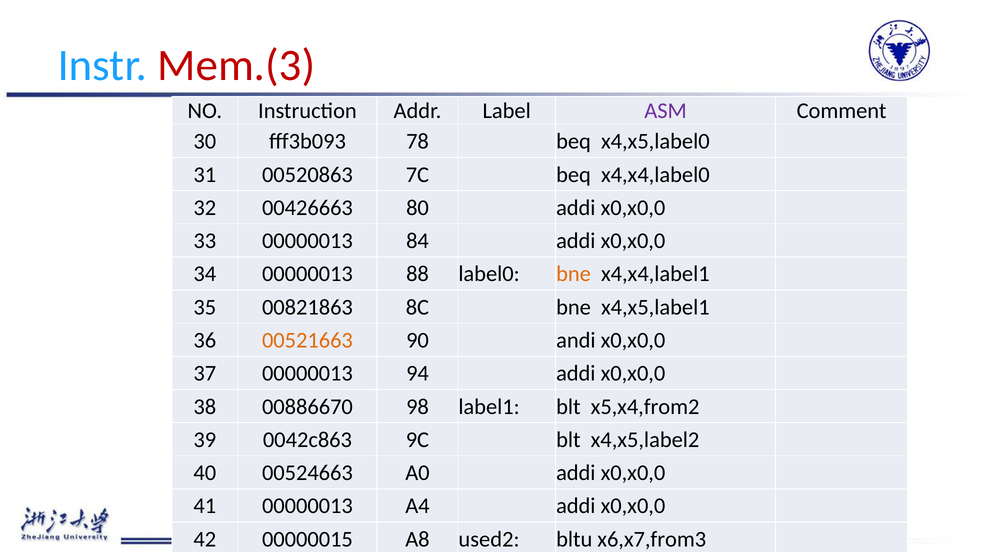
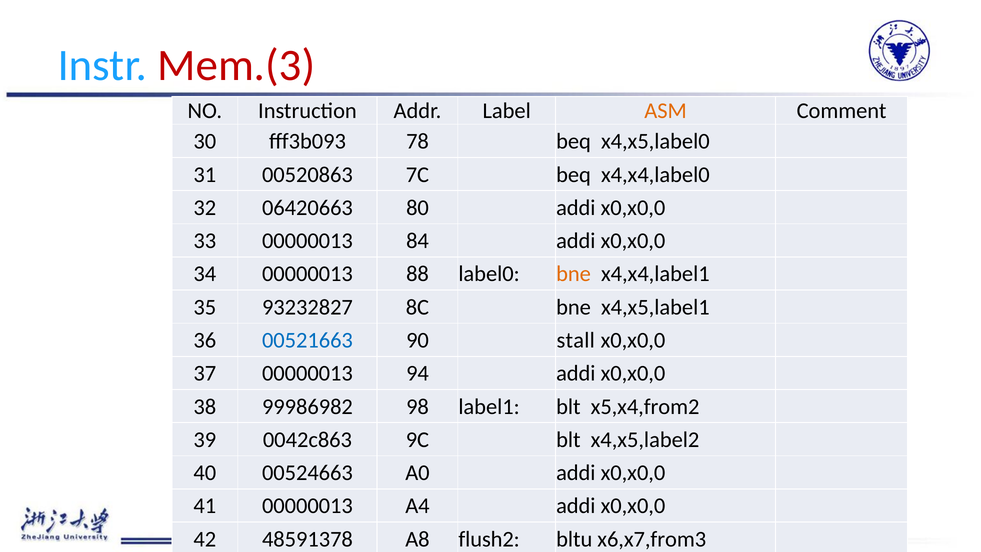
ASM colour: purple -> orange
00426663: 00426663 -> 06420663
00821863: 00821863 -> 93232827
00521663 colour: orange -> blue
andi: andi -> stall
00886670: 00886670 -> 99986982
00000015: 00000015 -> 48591378
used2: used2 -> flush2
